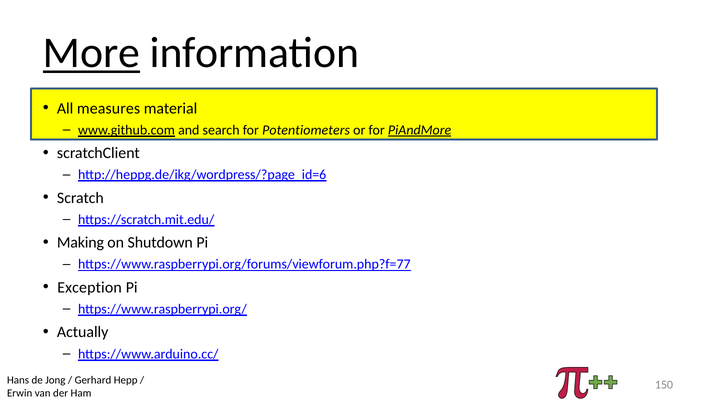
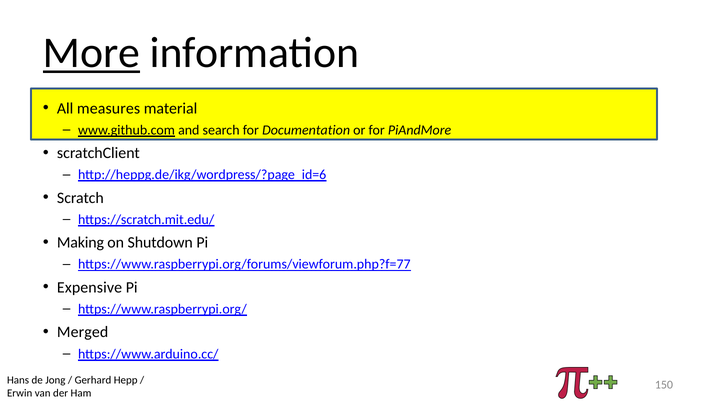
Potentiometers: Potentiometers -> Documentation
PiAndMore underline: present -> none
Exception: Exception -> Expensive
Actually: Actually -> Merged
